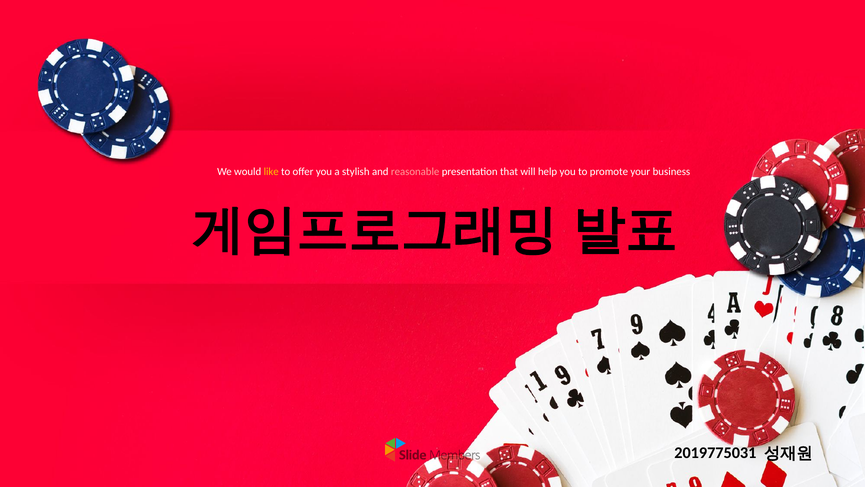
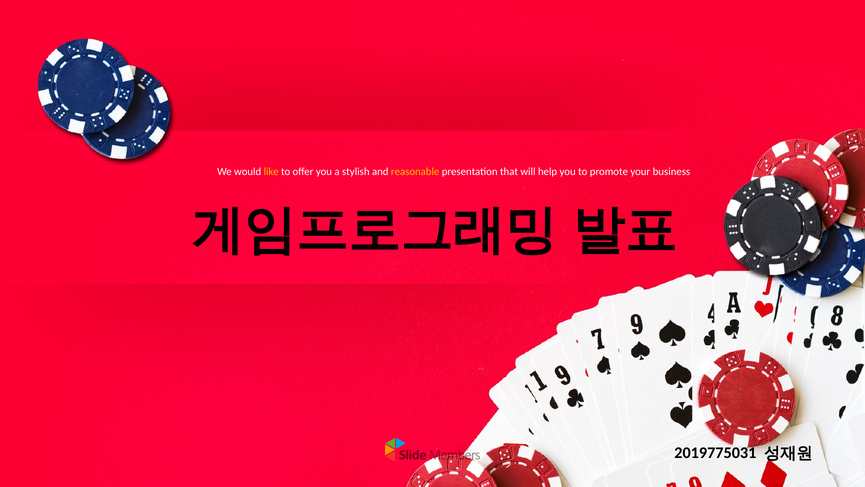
reasonable colour: pink -> yellow
